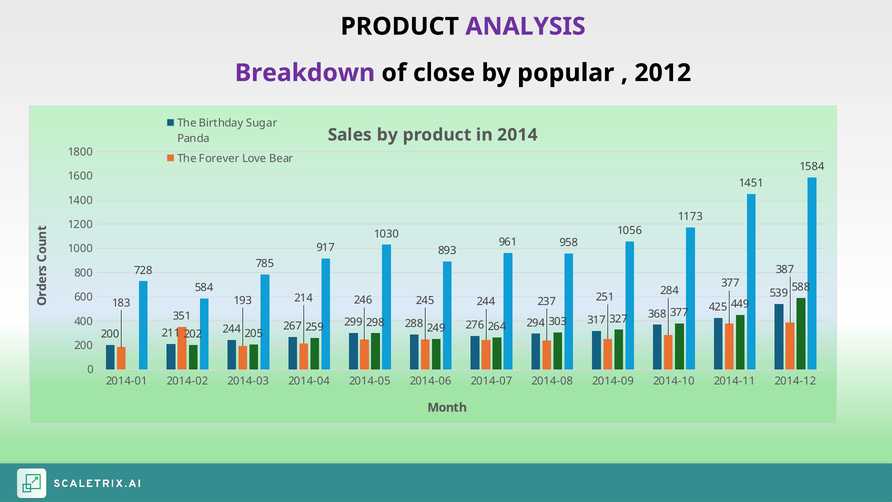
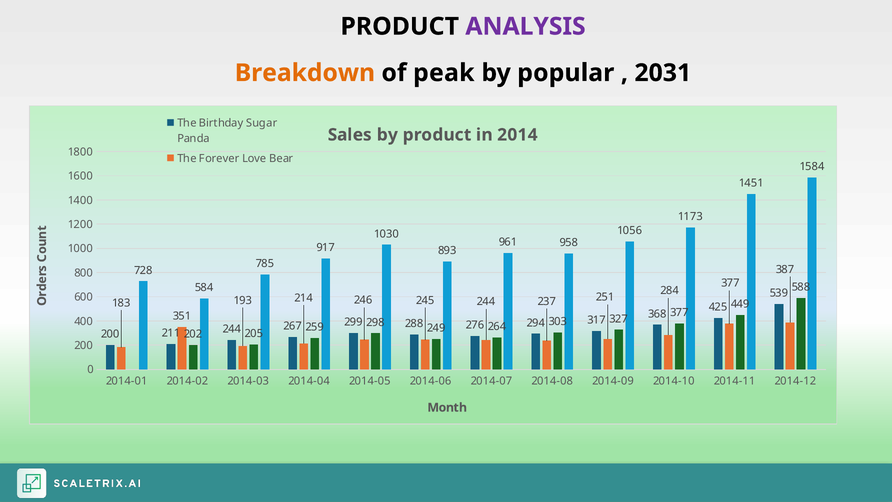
Breakdown colour: purple -> orange
close: close -> peak
2012: 2012 -> 2031
